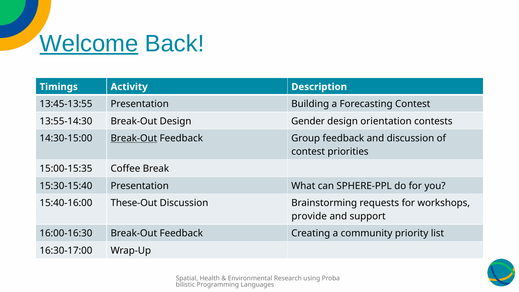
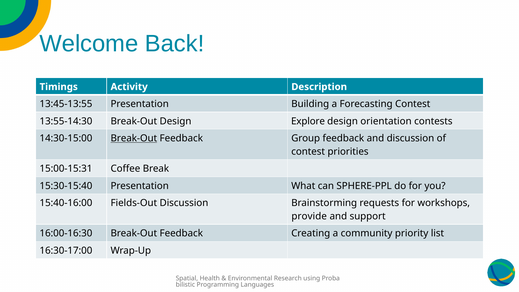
Welcome underline: present -> none
Gender: Gender -> Explore
15:00-15:35: 15:00-15:35 -> 15:00-15:31
These-Out: These-Out -> Fields-Out
